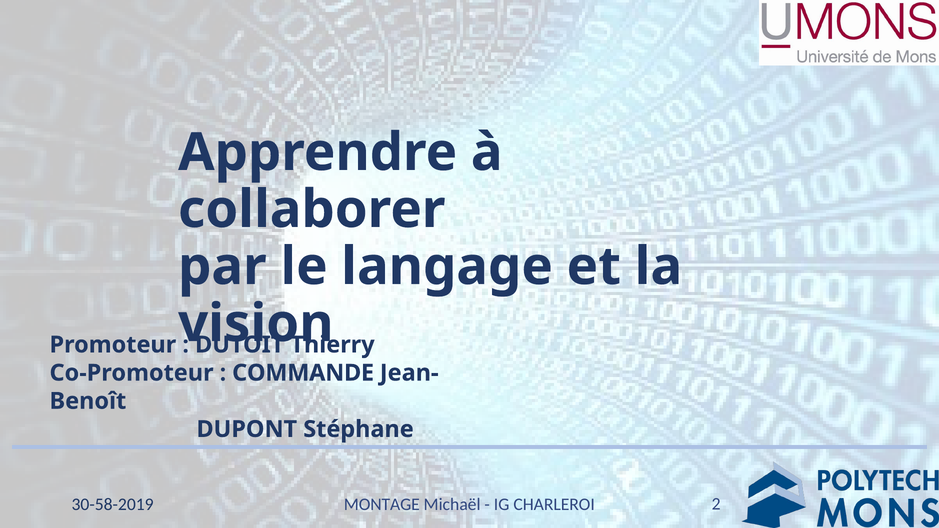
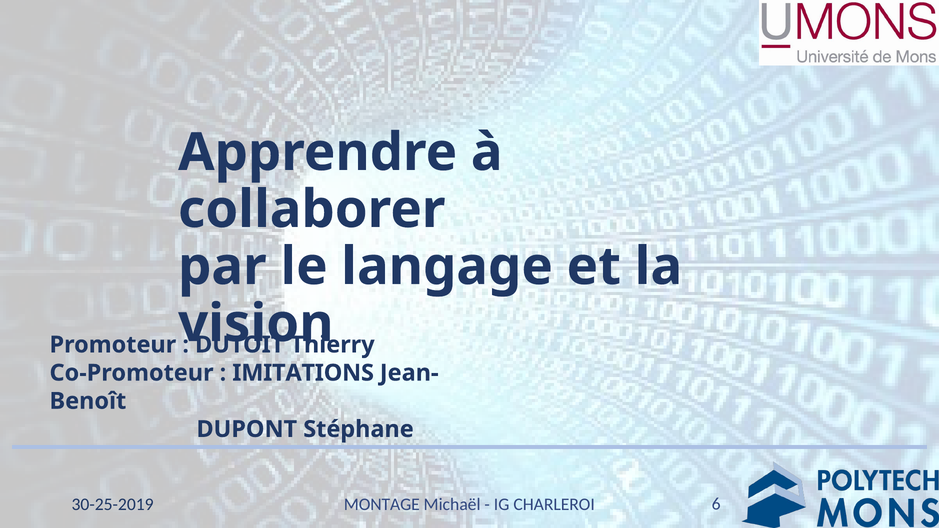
COMMANDE: COMMANDE -> IMITATIONS
2: 2 -> 6
30-58-2019: 30-58-2019 -> 30-25-2019
